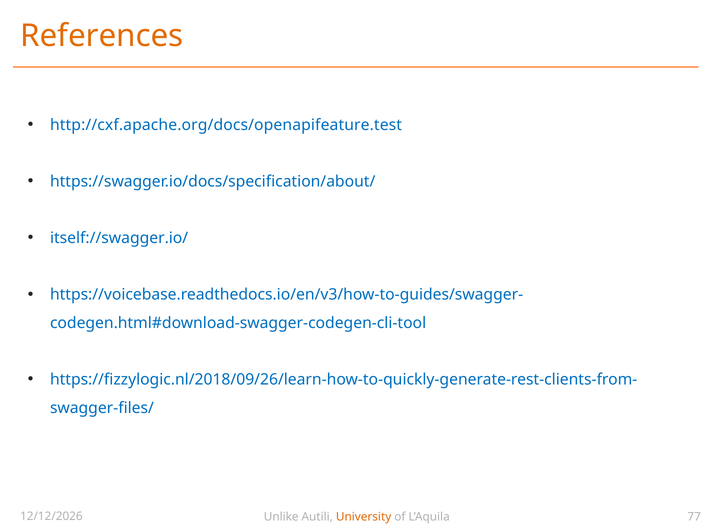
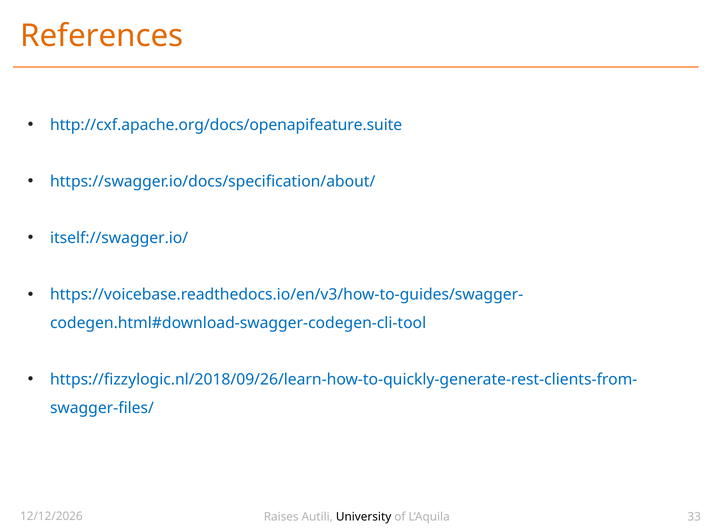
http://cxf.apache.org/docs/openapifeature.test: http://cxf.apache.org/docs/openapifeature.test -> http://cxf.apache.org/docs/openapifeature.suite
Unlike: Unlike -> Raises
University colour: orange -> black
77: 77 -> 33
